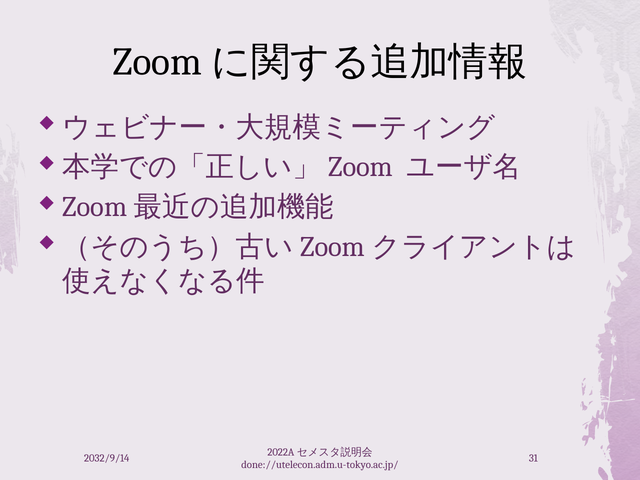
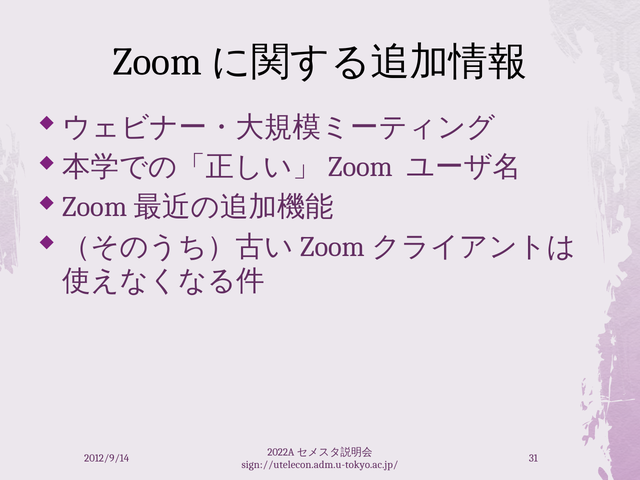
2032/9/14: 2032/9/14 -> 2012/9/14
done://utelecon.adm.u-tokyo.ac.jp/: done://utelecon.adm.u-tokyo.ac.jp/ -> sign://utelecon.adm.u-tokyo.ac.jp/
